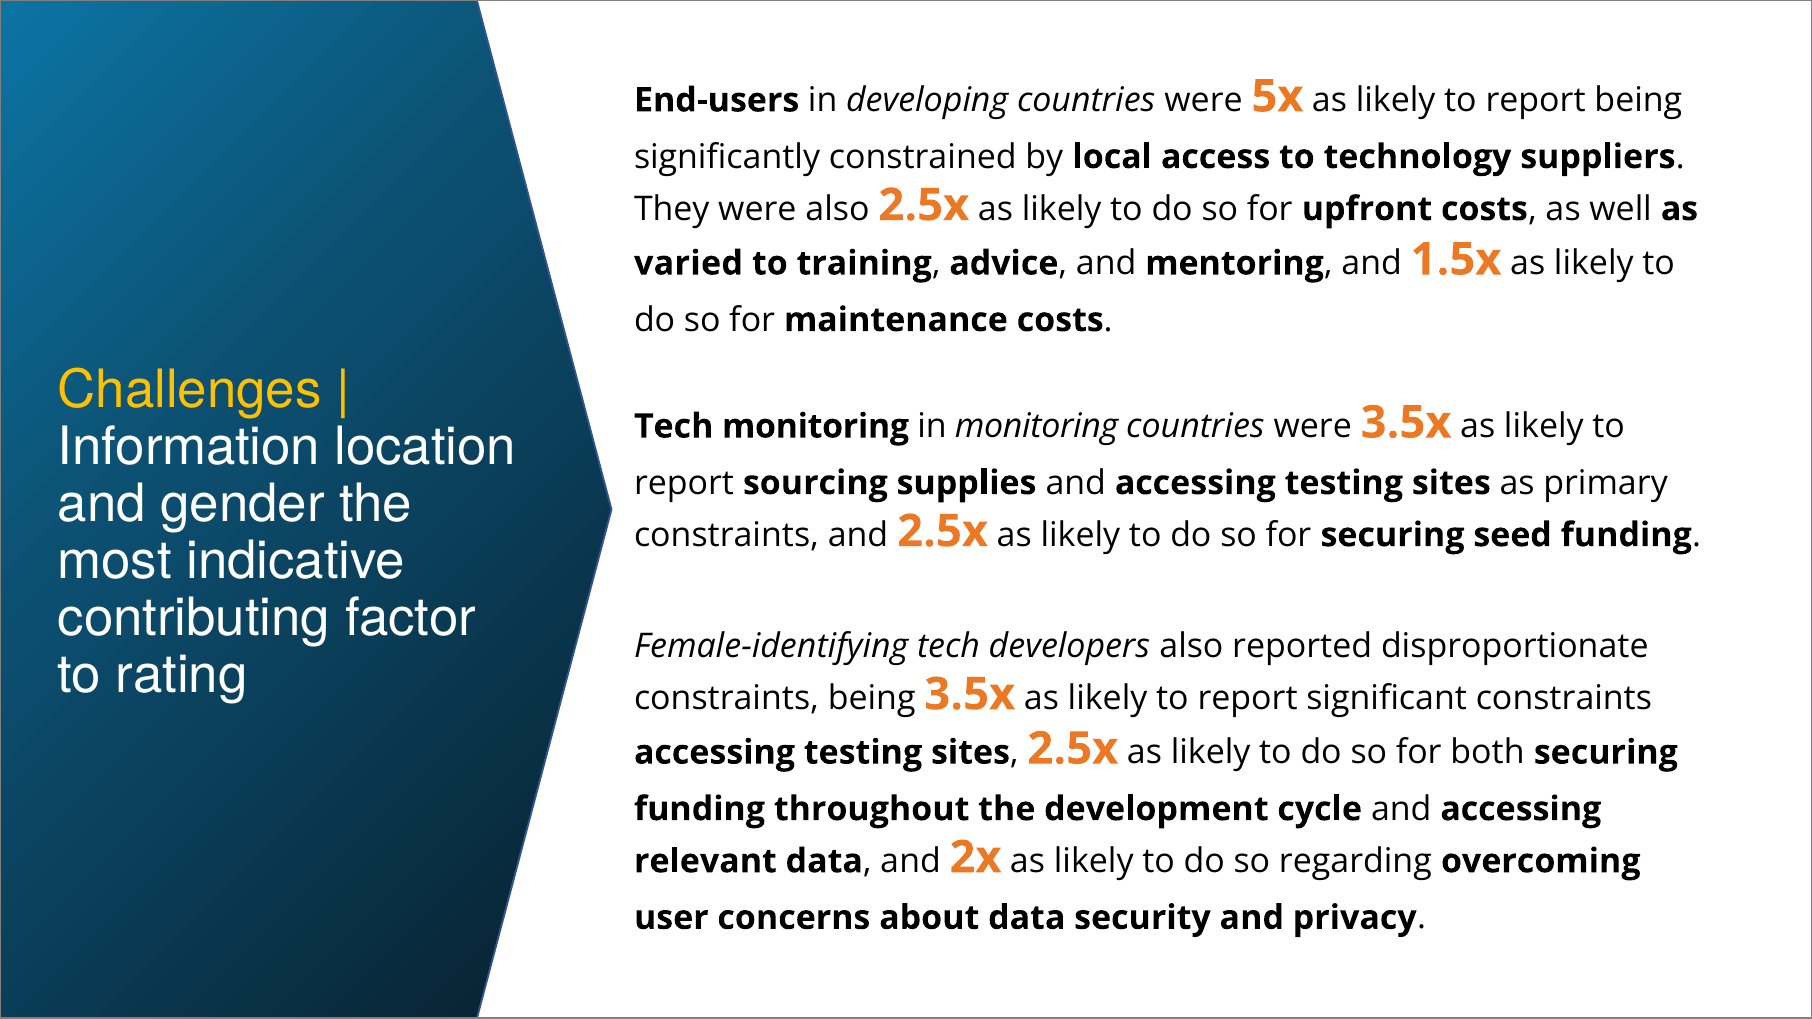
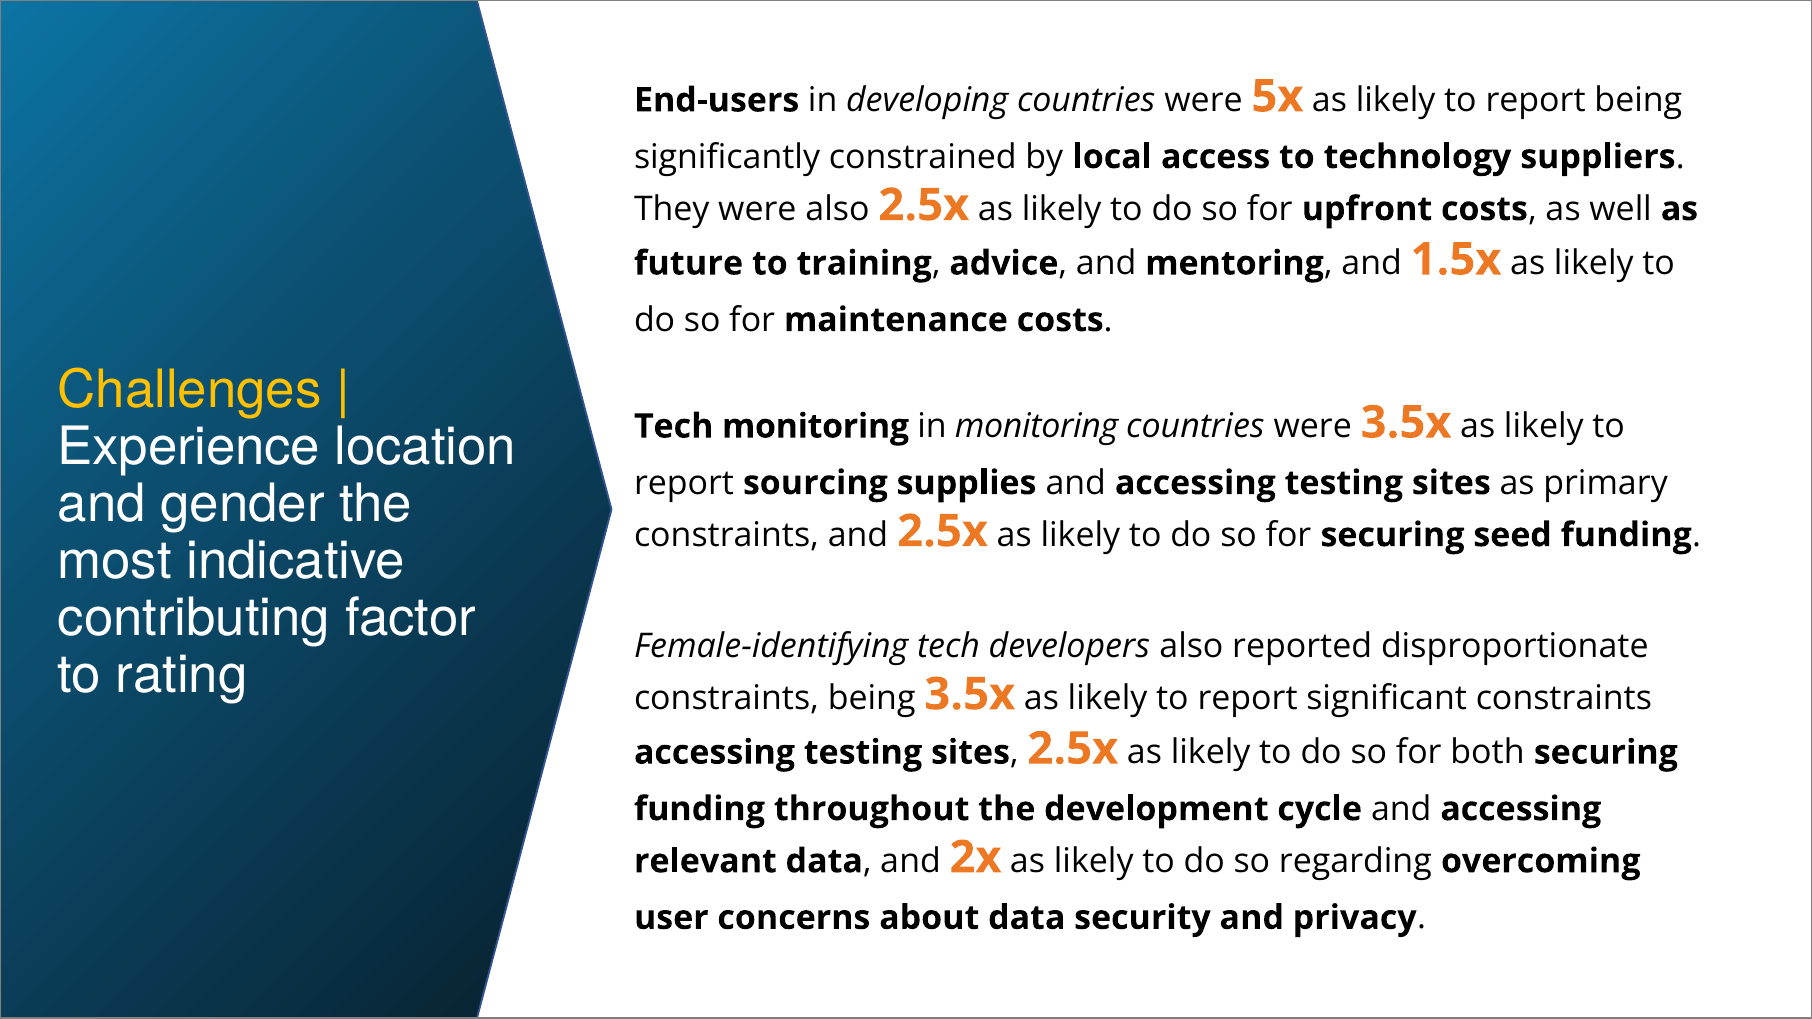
varied: varied -> future
Information: Information -> Experience
